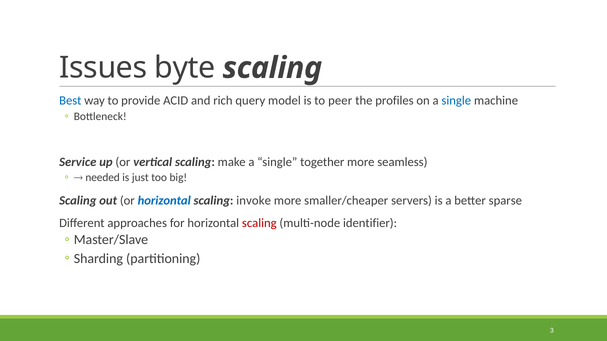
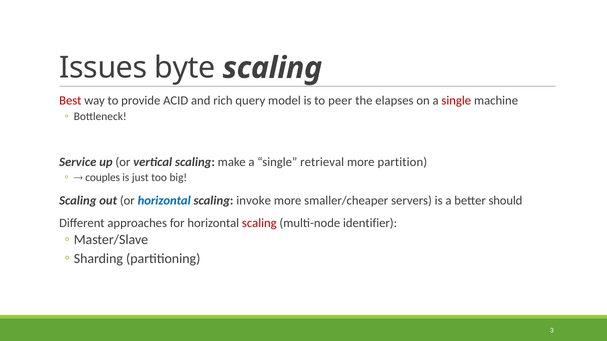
Best colour: blue -> red
profiles: profiles -> elapses
single at (456, 101) colour: blue -> red
together: together -> retrieval
seamless: seamless -> partition
needed: needed -> couples
sparse: sparse -> should
